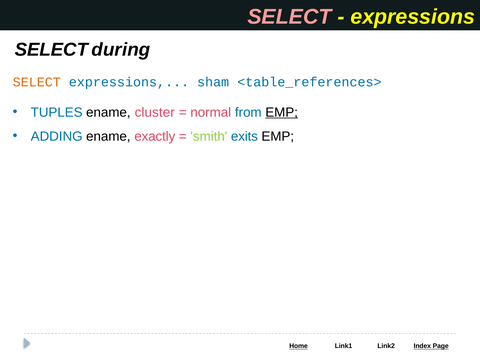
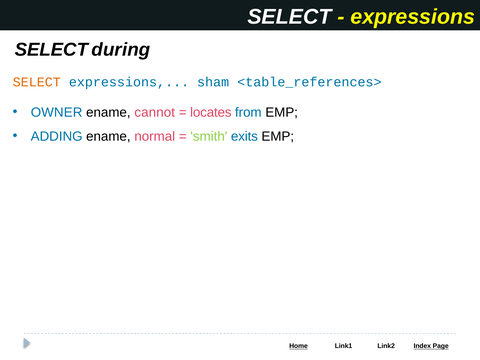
SELECT at (289, 17) colour: pink -> white
TUPLES: TUPLES -> OWNER
cluster: cluster -> cannot
normal: normal -> locates
EMP at (282, 112) underline: present -> none
exactly: exactly -> normal
